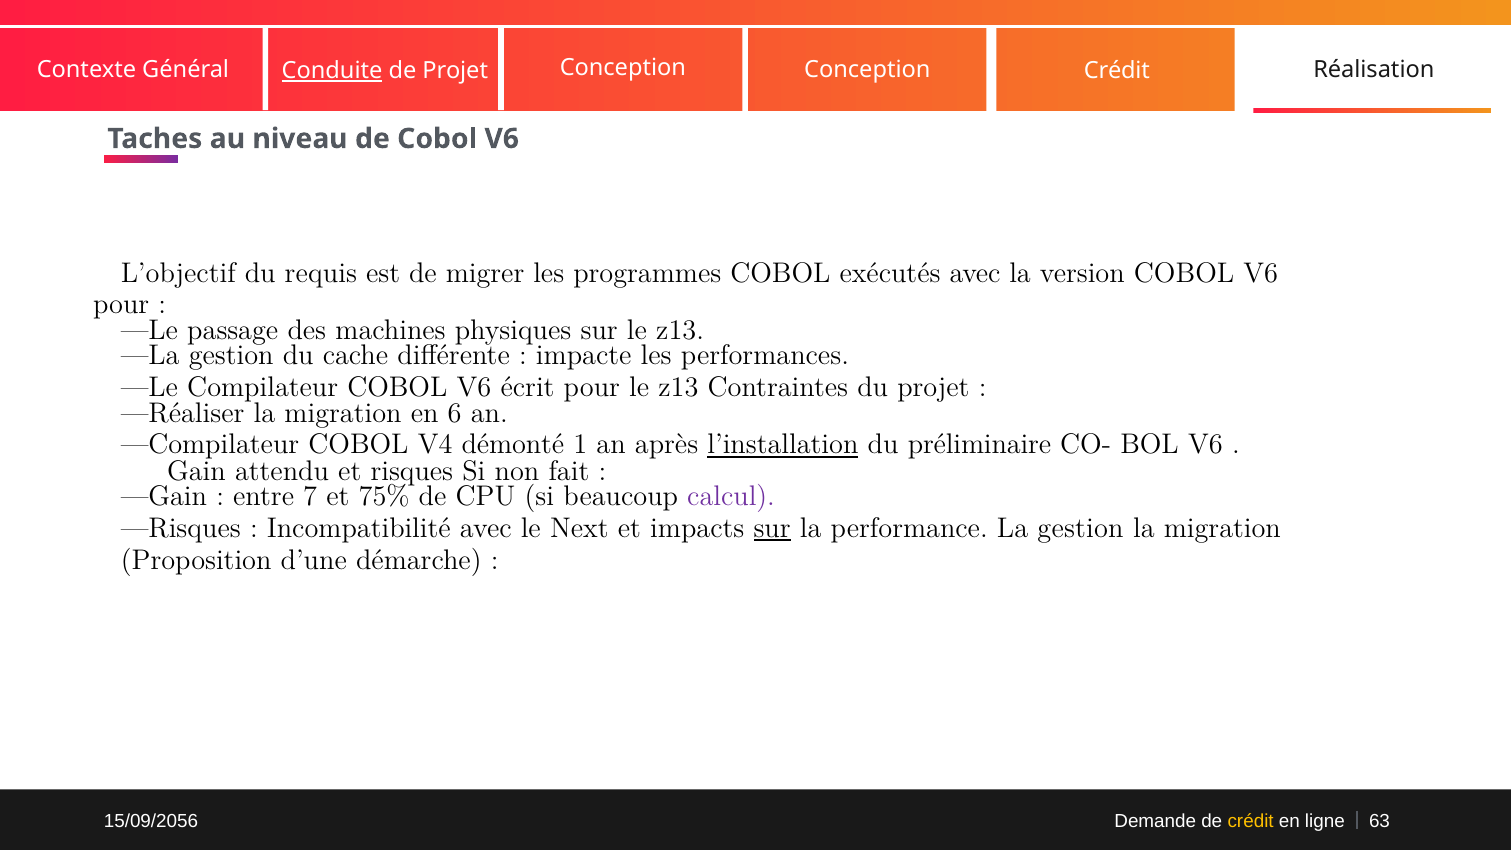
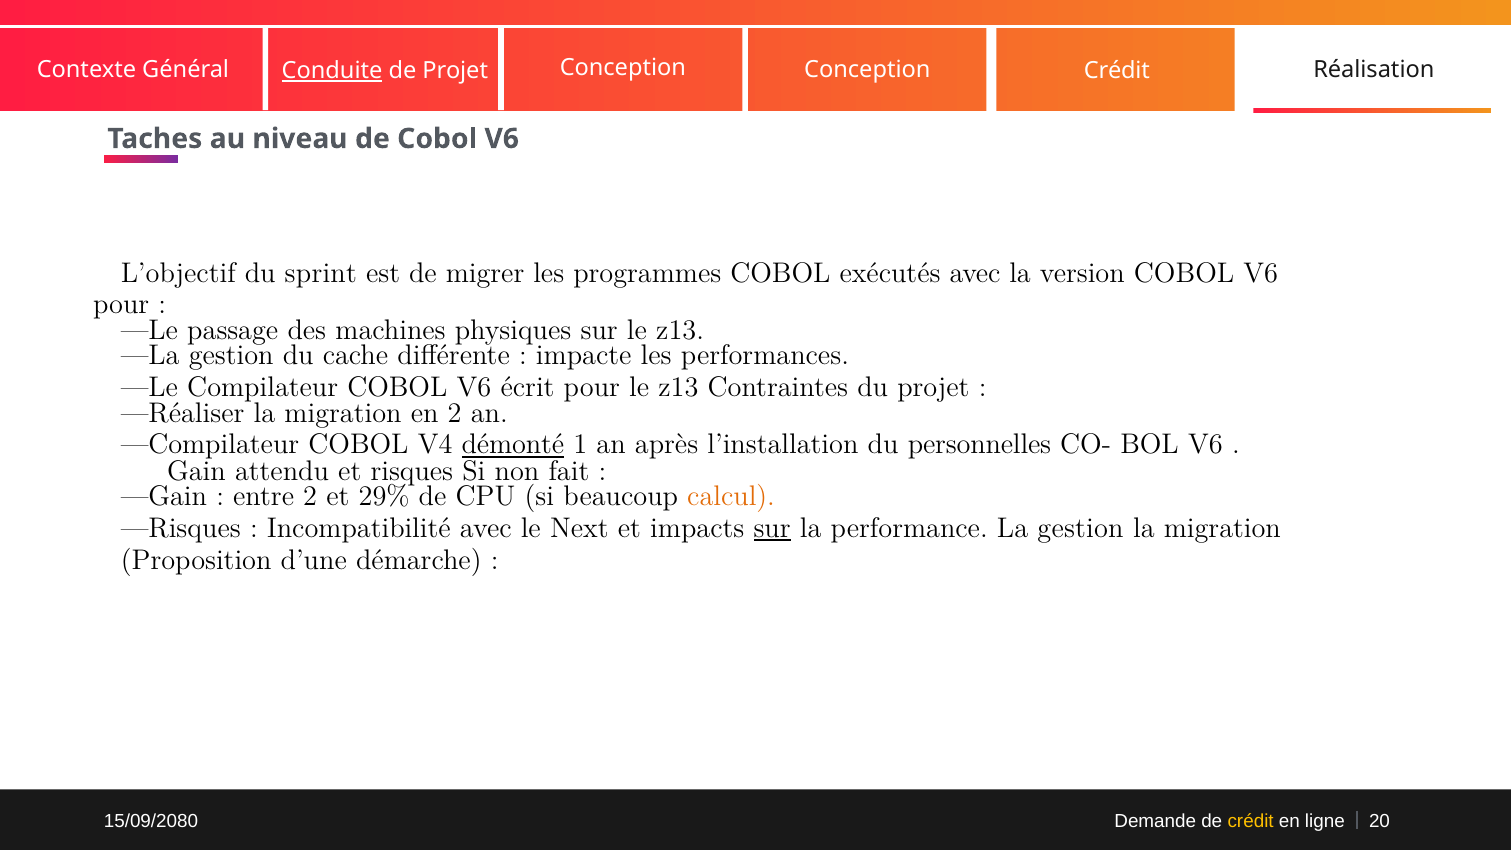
requis: requis -> sprint
en 6: 6 -> 2
démonté underline: none -> present
l’installation underline: present -> none
préliminaire: préliminaire -> personnelles
entre 7: 7 -> 2
75%: 75% -> 29%
calcul colour: purple -> orange
15/09/2056: 15/09/2056 -> 15/09/2080
63: 63 -> 20
